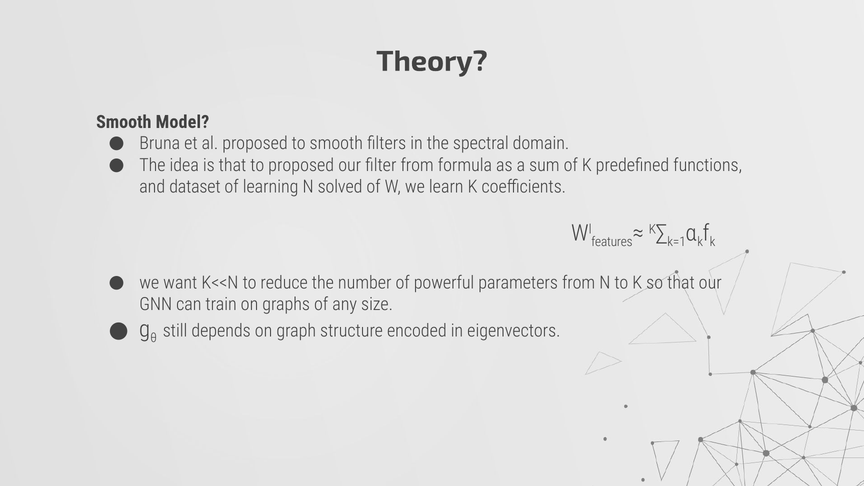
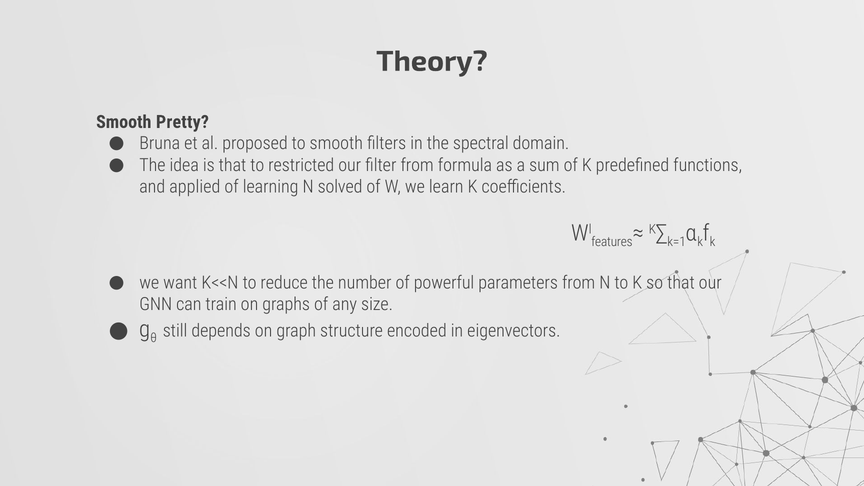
Model: Model -> Pretty
to proposed: proposed -> restricted
dataset: dataset -> applied
